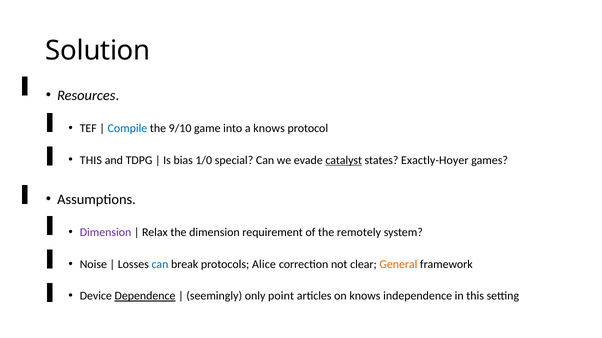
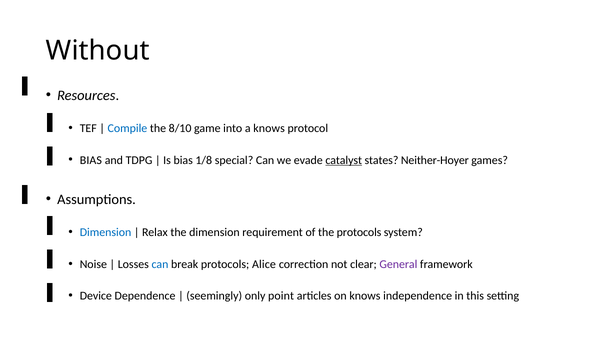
Solution: Solution -> Without
9/10: 9/10 -> 8/10
THIS at (91, 160): THIS -> BIAS
1/0: 1/0 -> 1/8
Exactly-Hoyer: Exactly-Hoyer -> Neither-Hoyer
Dimension at (106, 233) colour: purple -> blue
the remotely: remotely -> protocols
General colour: orange -> purple
Dependence underline: present -> none
